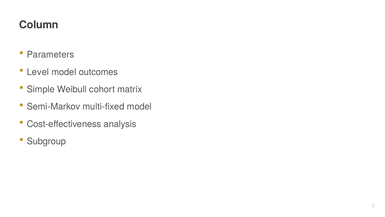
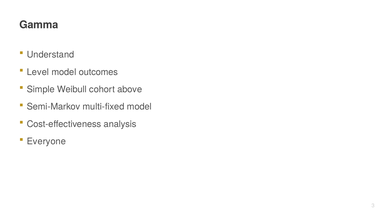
Column: Column -> Gamma
Parameters: Parameters -> Understand
matrix: matrix -> above
Subgroup: Subgroup -> Everyone
